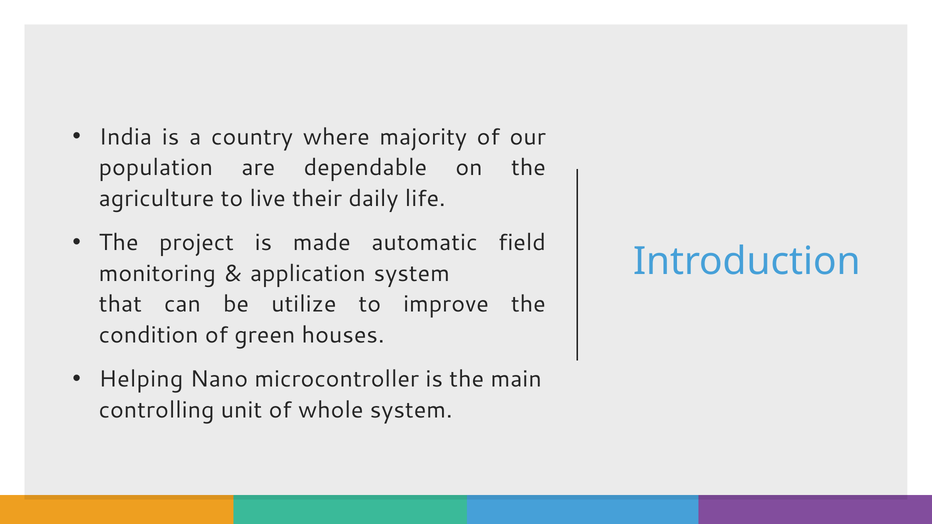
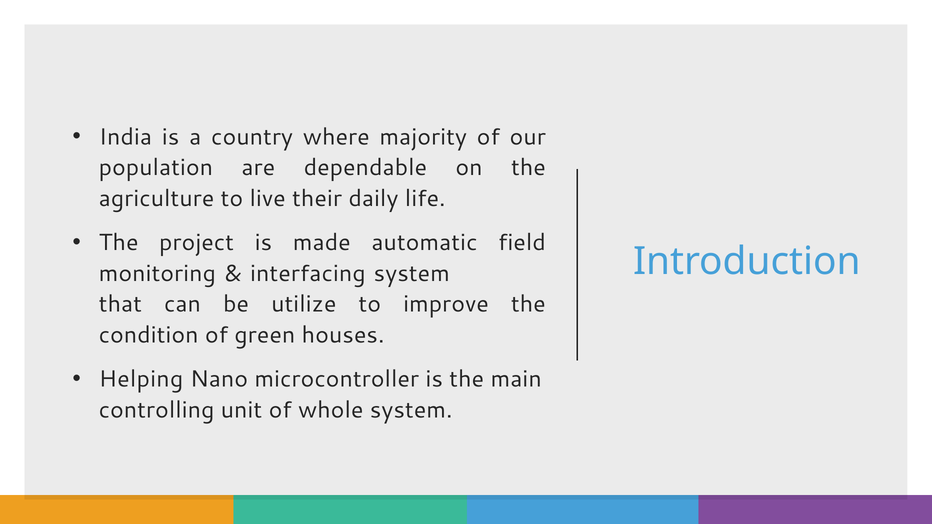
application: application -> interfacing
